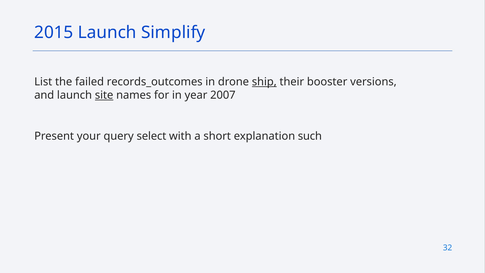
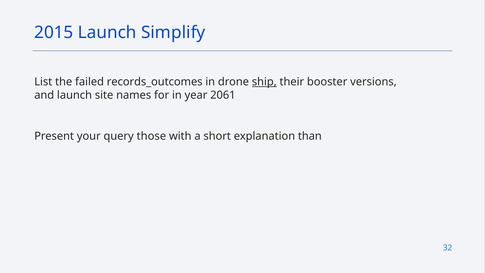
site underline: present -> none
2007: 2007 -> 2061
select: select -> those
such: such -> than
